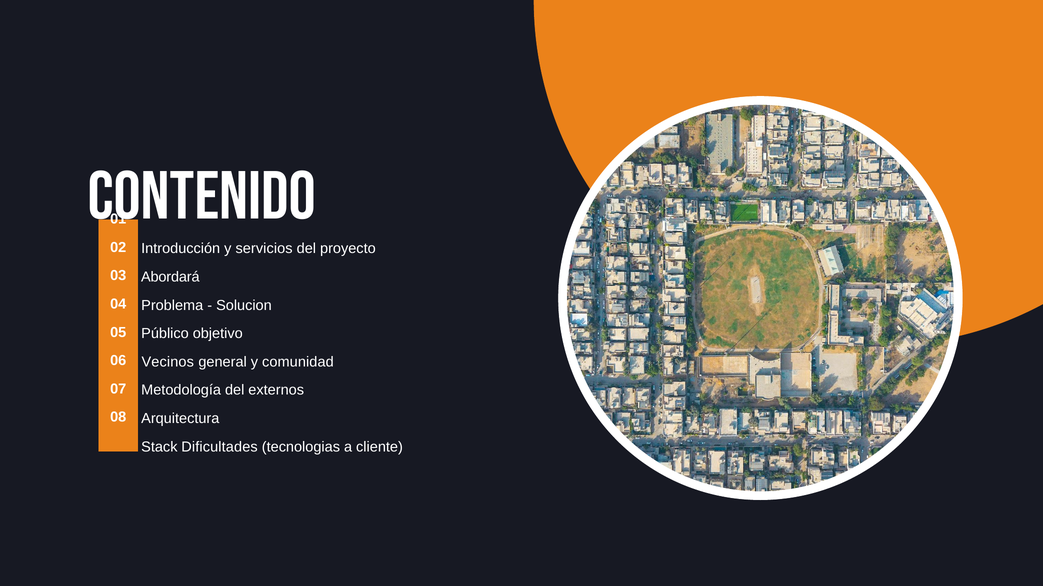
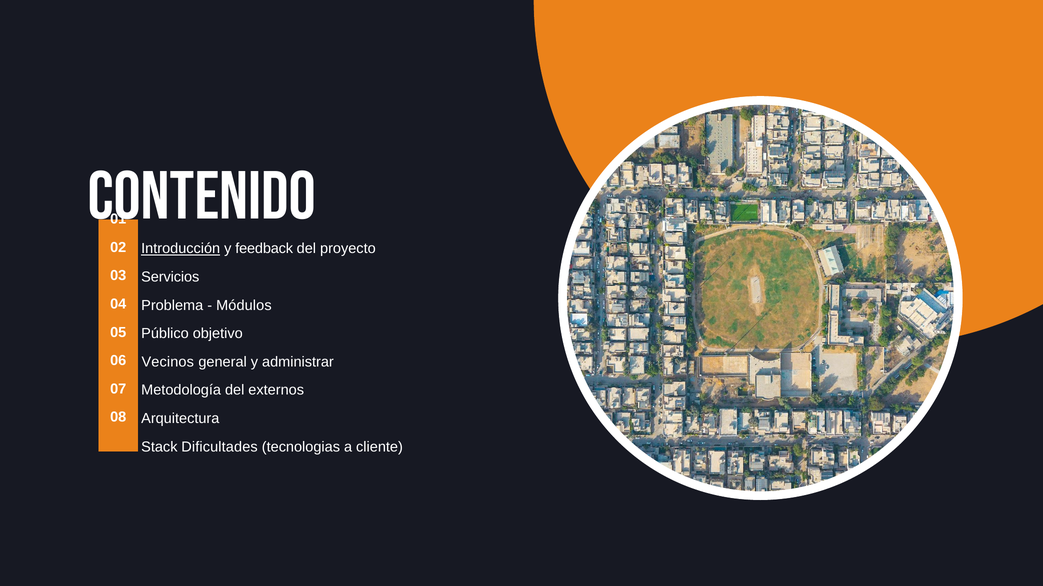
Introducción underline: none -> present
servicios: servicios -> feedback
Abordará: Abordará -> Servicios
Solucion: Solucion -> Módulos
comunidad: comunidad -> administrar
